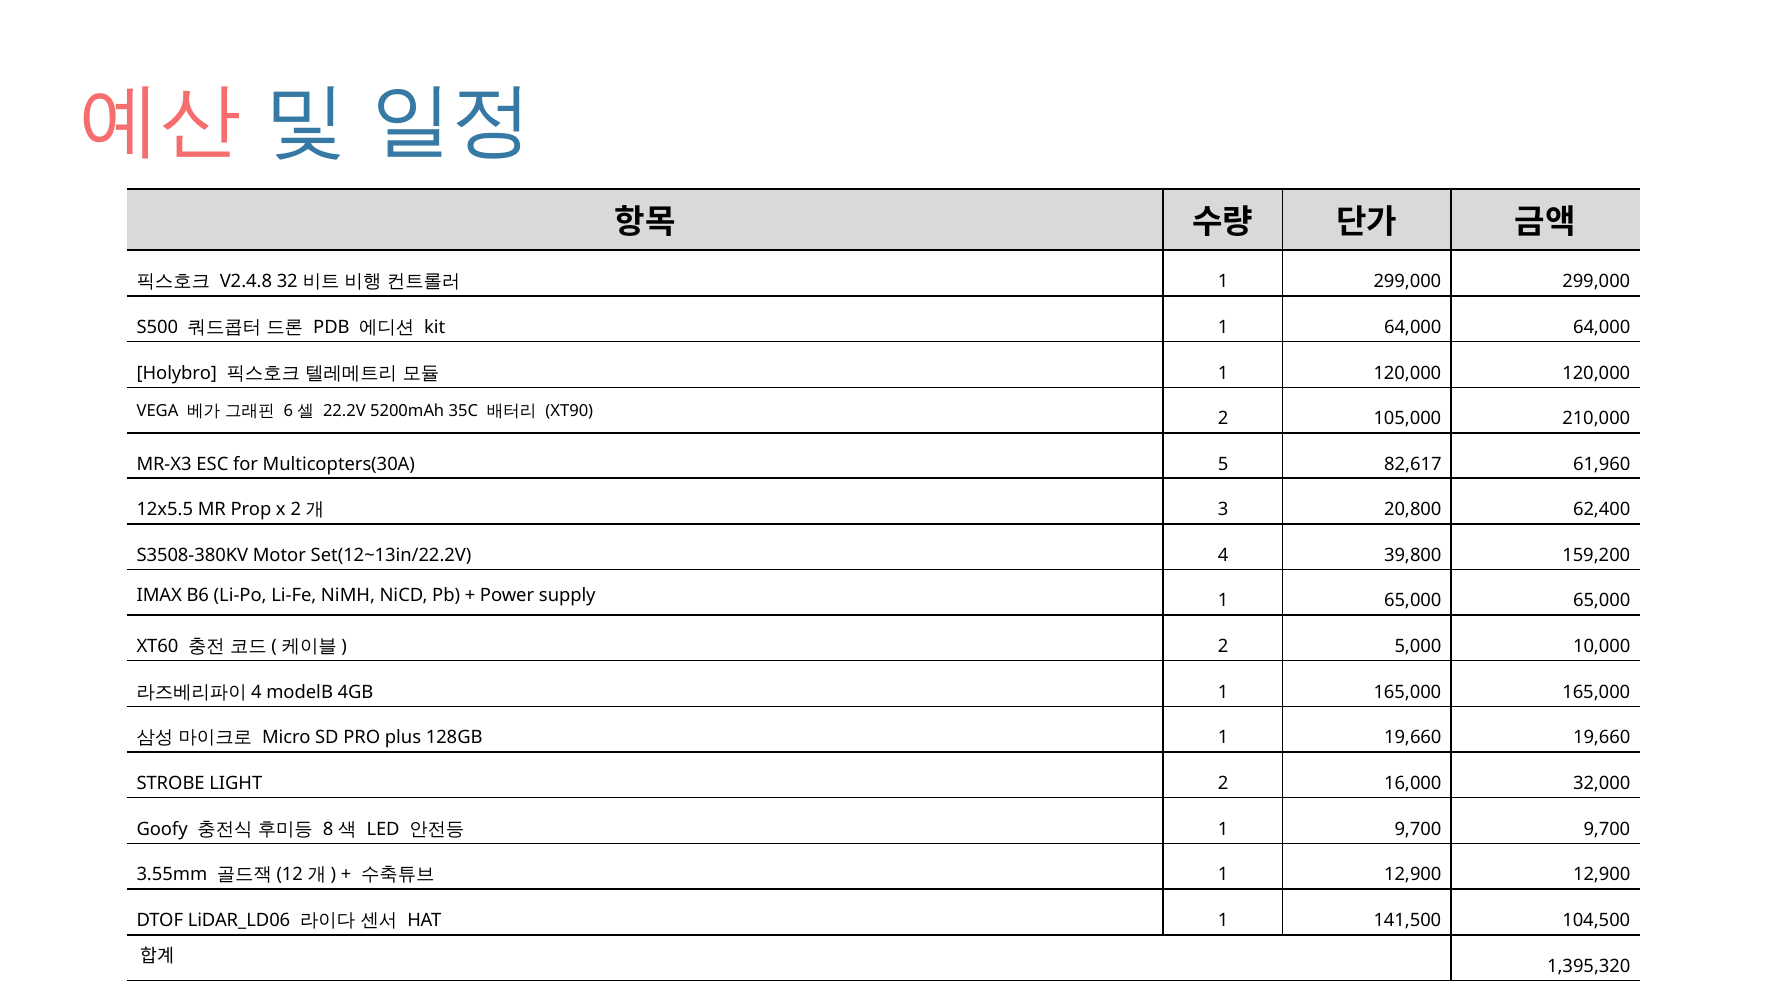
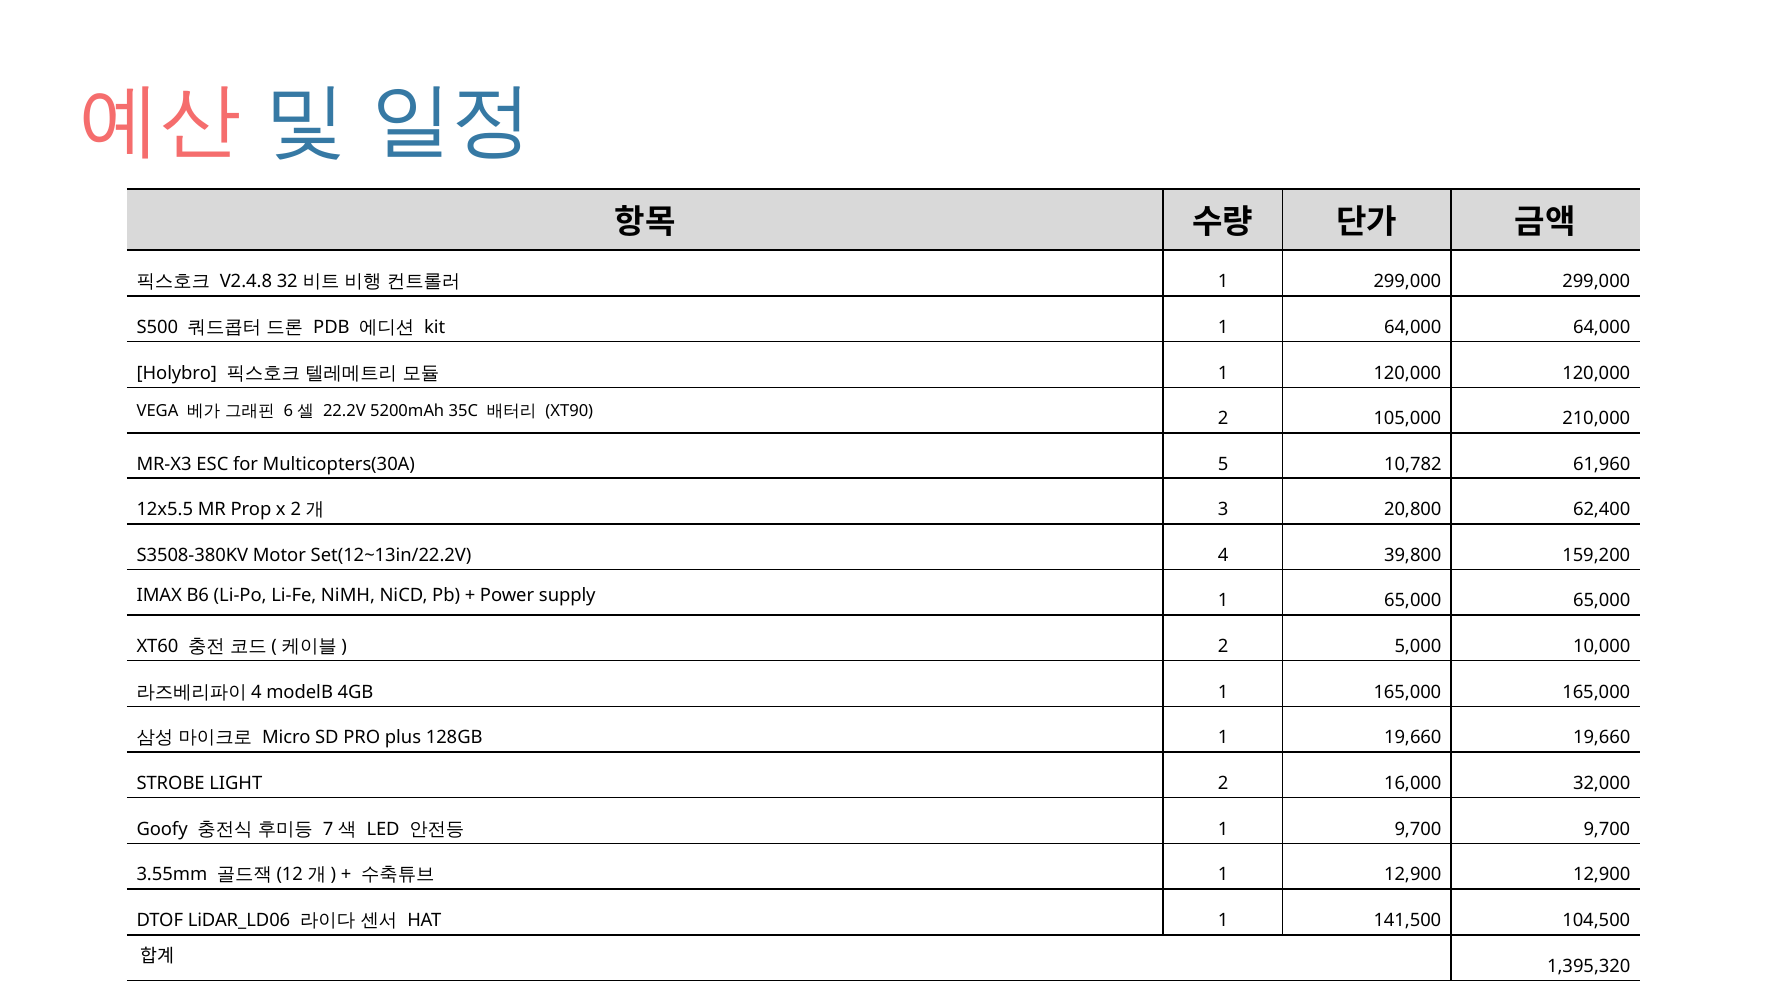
82,617: 82,617 -> 10,782
8: 8 -> 7
